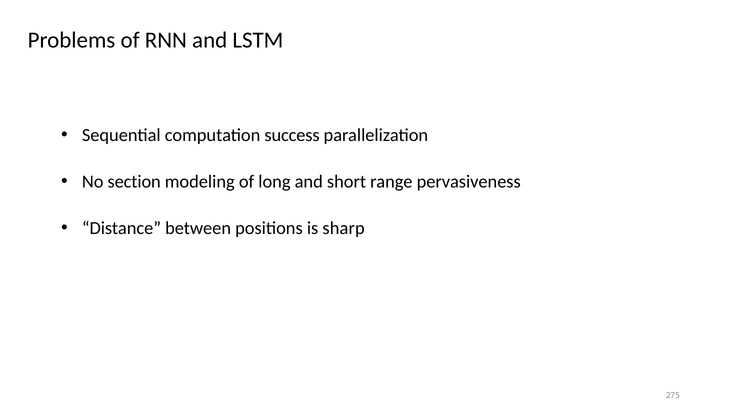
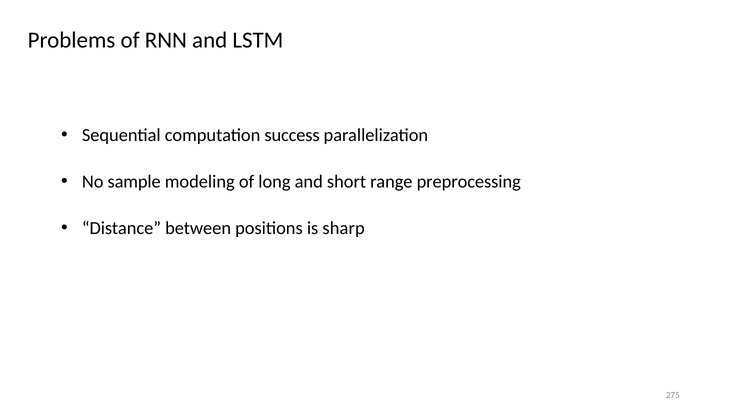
section: section -> sample
pervasiveness: pervasiveness -> preprocessing
